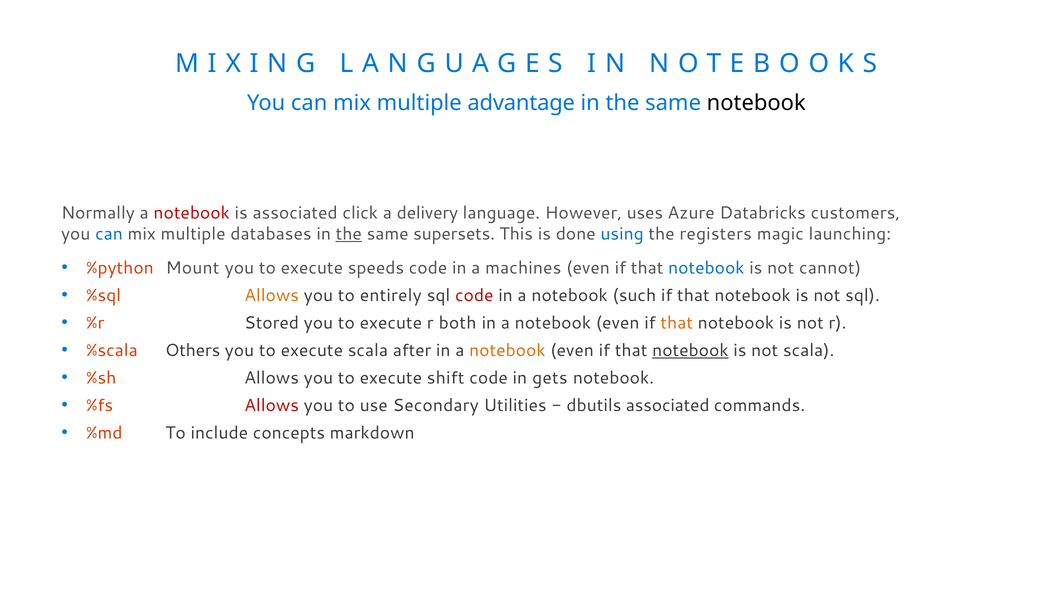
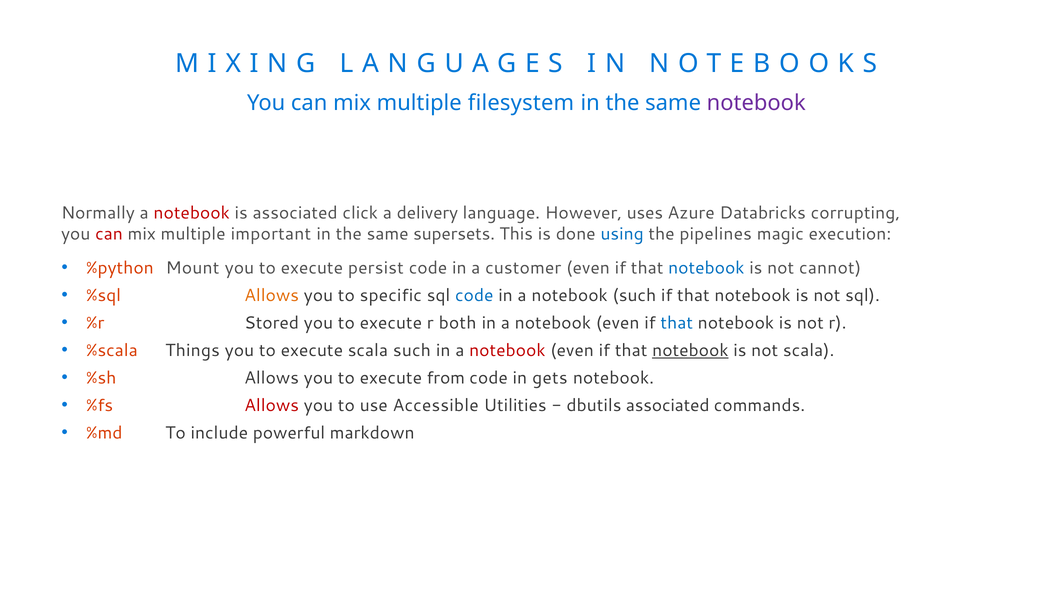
advantage: advantage -> filesystem
notebook at (756, 103) colour: black -> purple
customers: customers -> corrupting
can at (109, 234) colour: blue -> red
databases: databases -> important
the at (349, 234) underline: present -> none
registers: registers -> pipelines
launching: launching -> execution
speeds: speeds -> persist
machines: machines -> customer
entirely: entirely -> specific
code at (474, 296) colour: red -> blue
that at (677, 323) colour: orange -> blue
Others: Others -> Things
scala after: after -> such
notebook at (507, 351) colour: orange -> red
shift: shift -> from
Secondary: Secondary -> Accessible
concepts: concepts -> powerful
